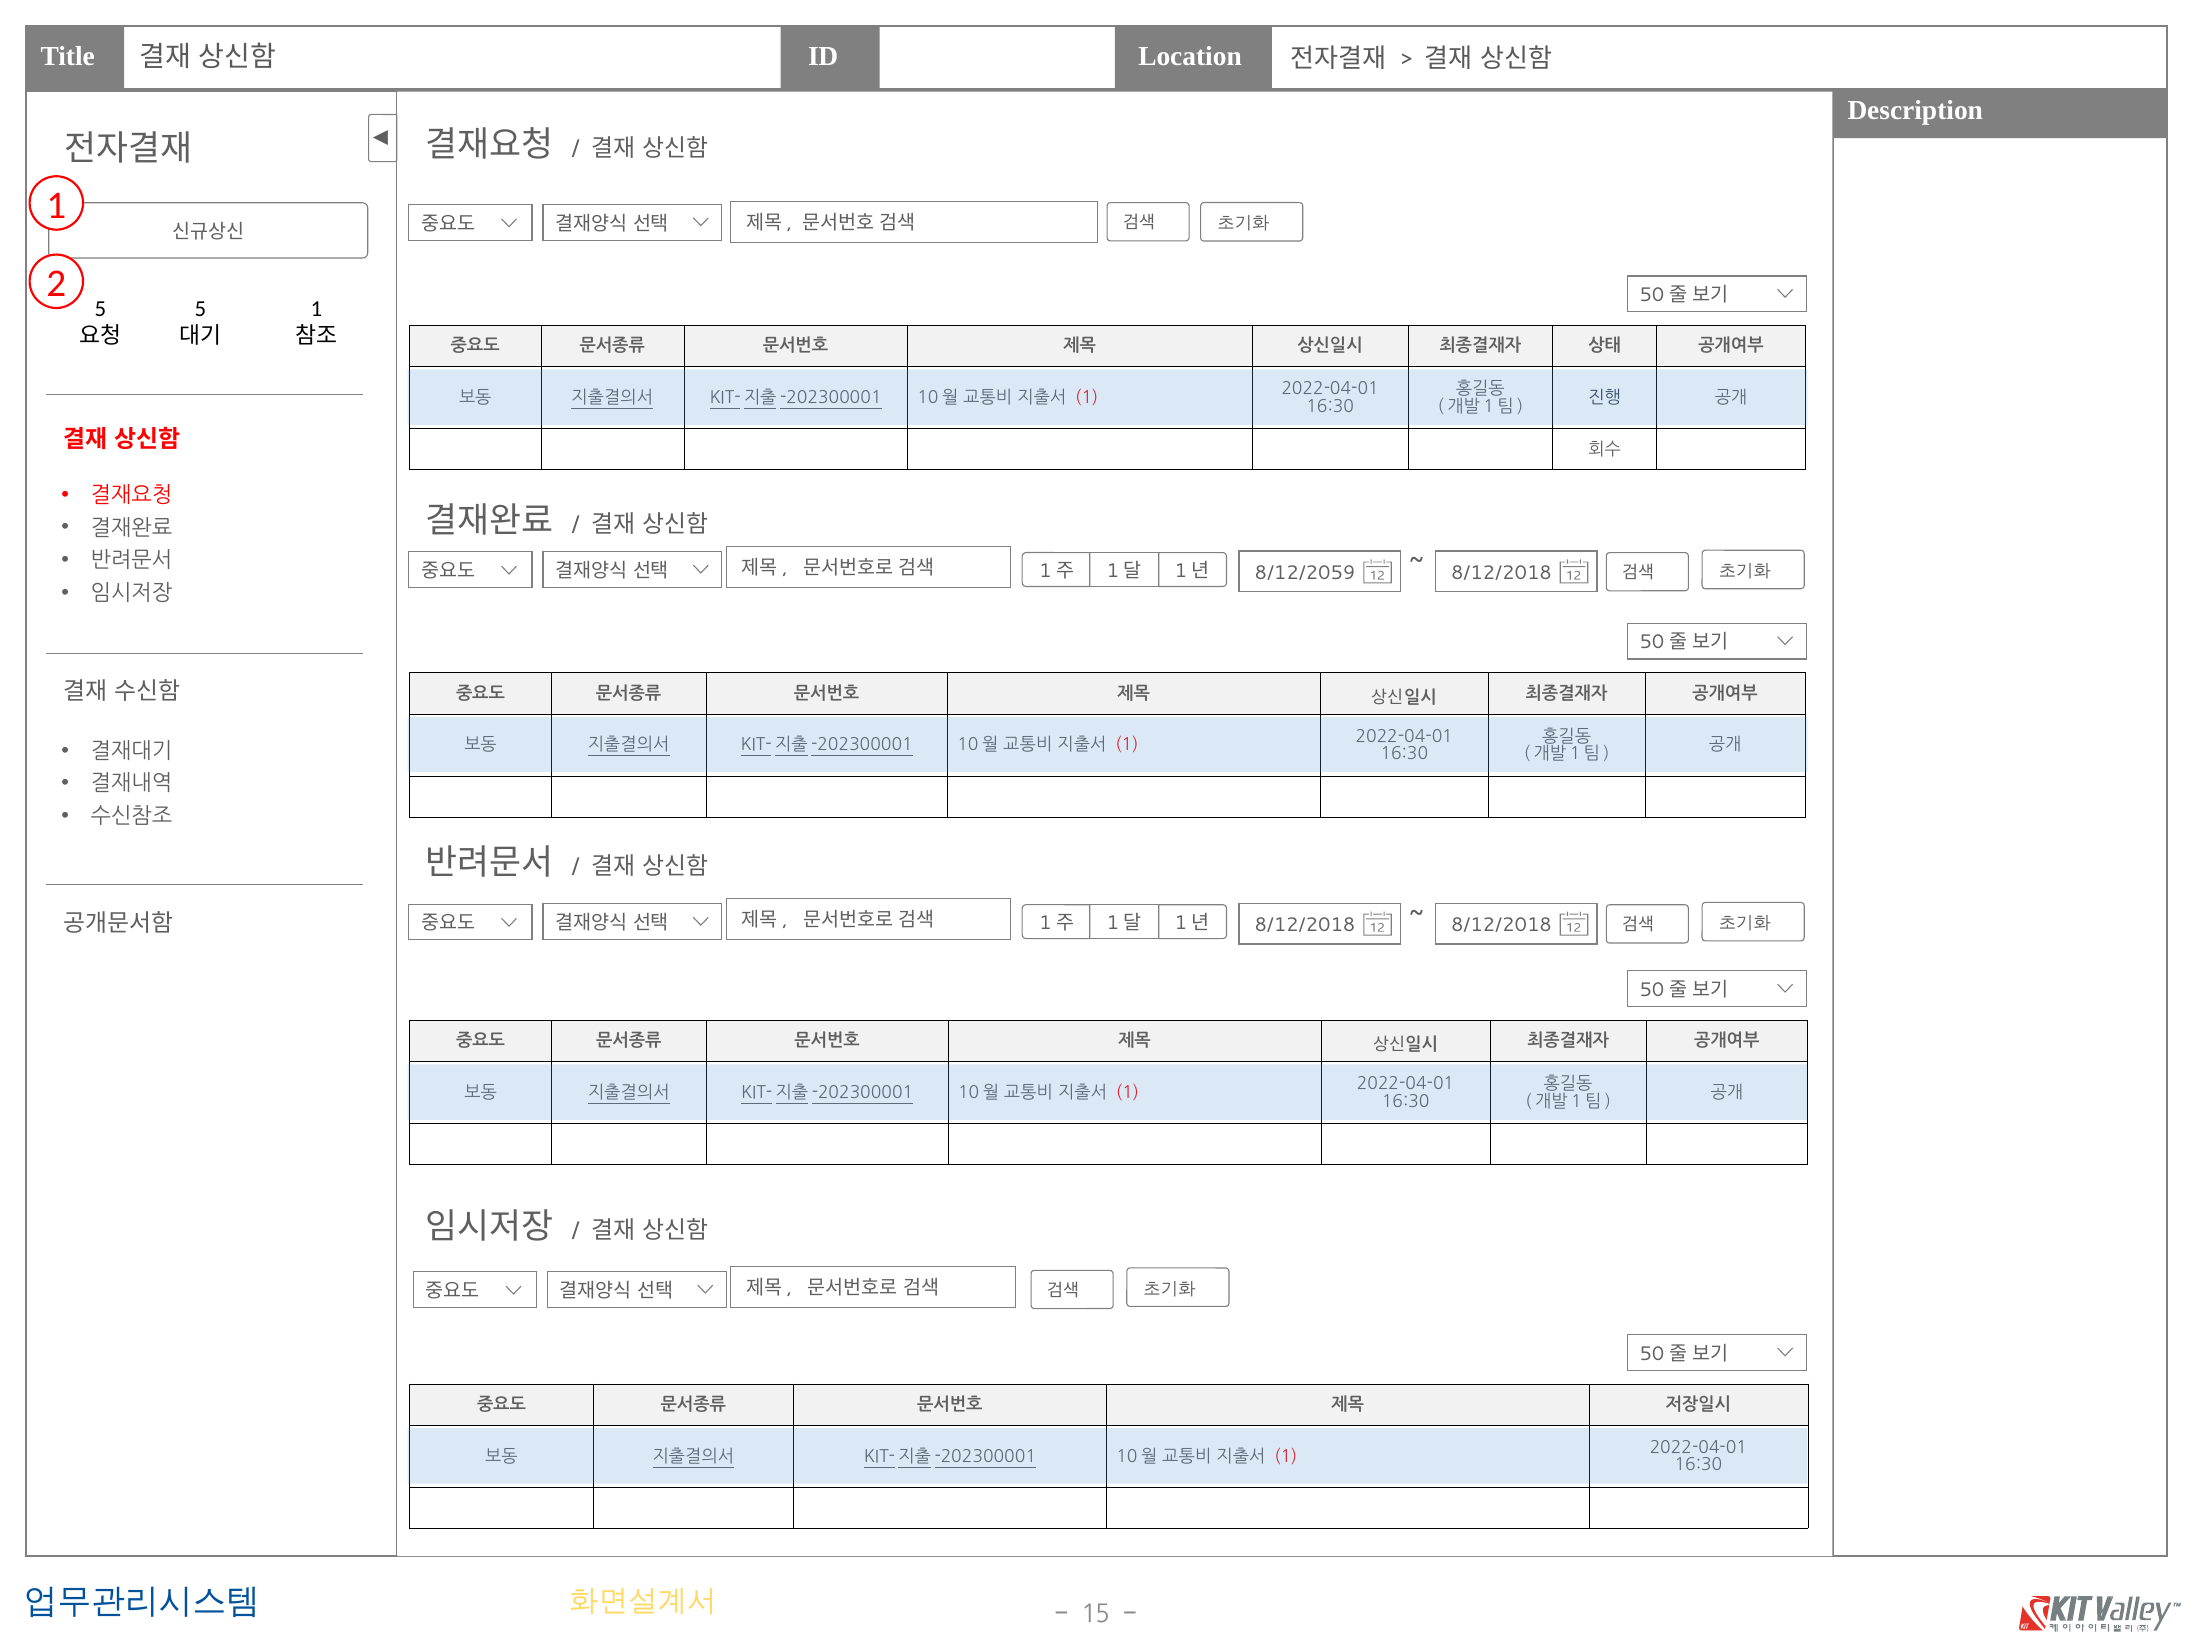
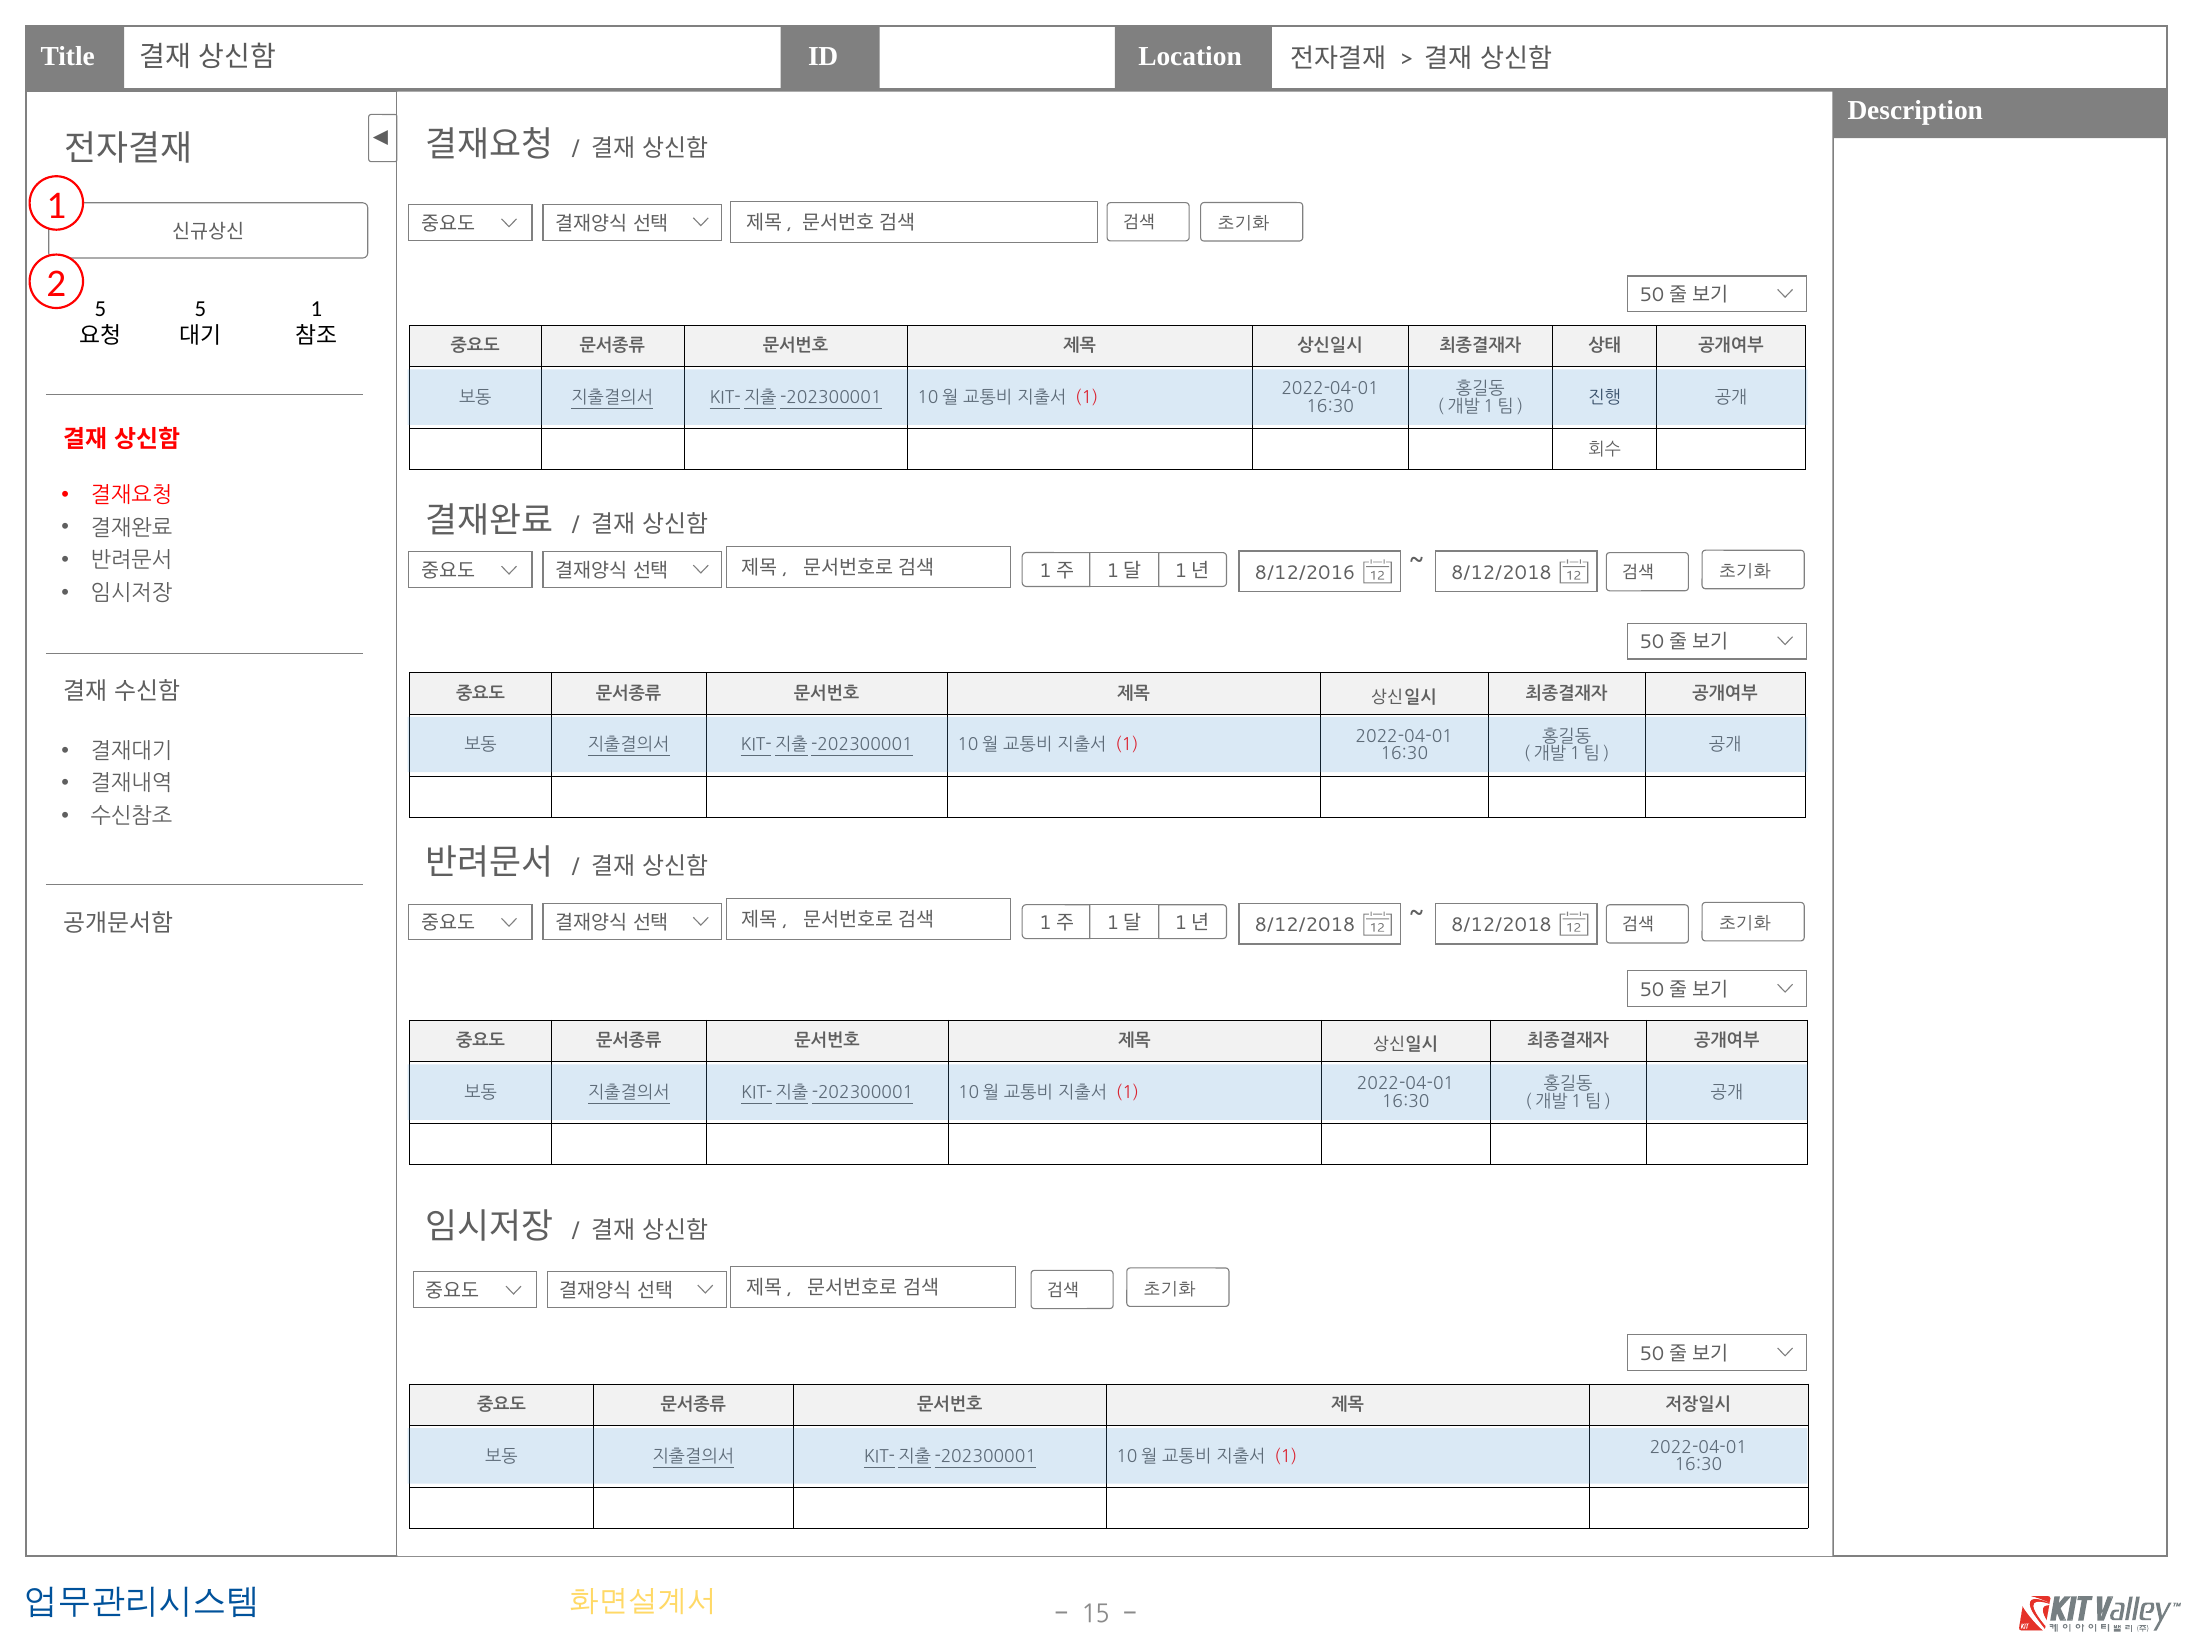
8/12/2059: 8/12/2059 -> 8/12/2016
